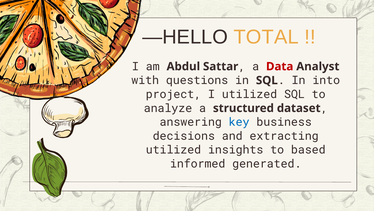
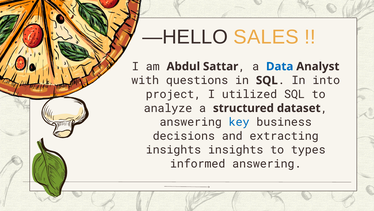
TOTAL: TOTAL -> SALES
Data colour: red -> blue
utilized at (173, 149): utilized -> insights
based: based -> types
informed generated: generated -> answering
